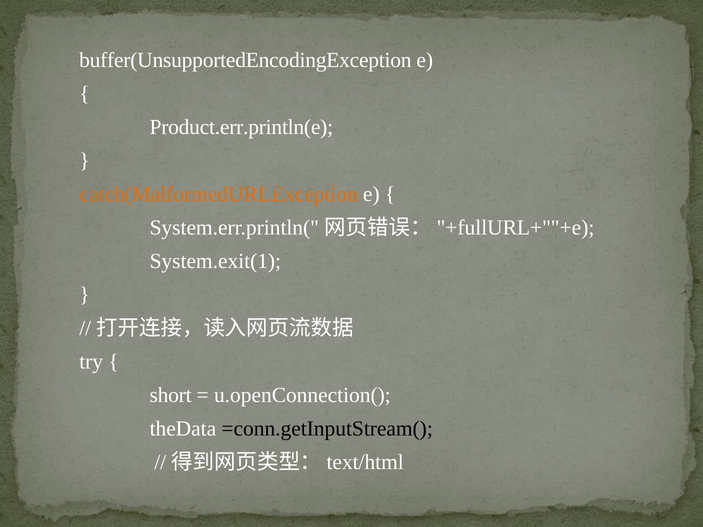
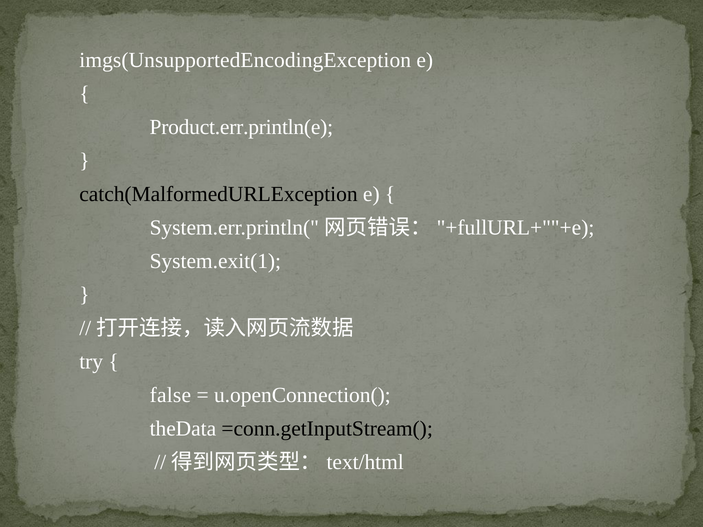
buffer(UnsupportedEncodingException: buffer(UnsupportedEncodingException -> imgs(UnsupportedEncodingException
catch(MalformedURLException colour: orange -> black
short: short -> false
